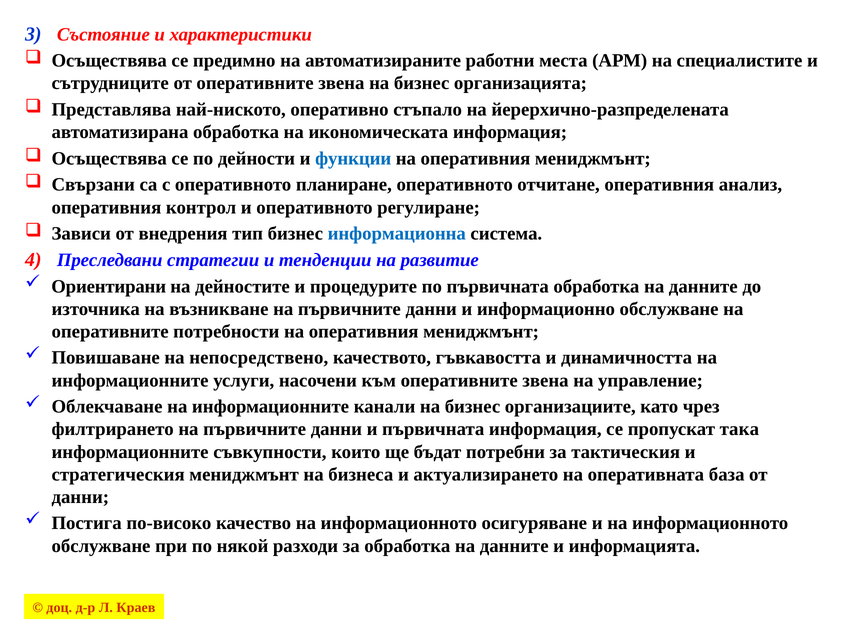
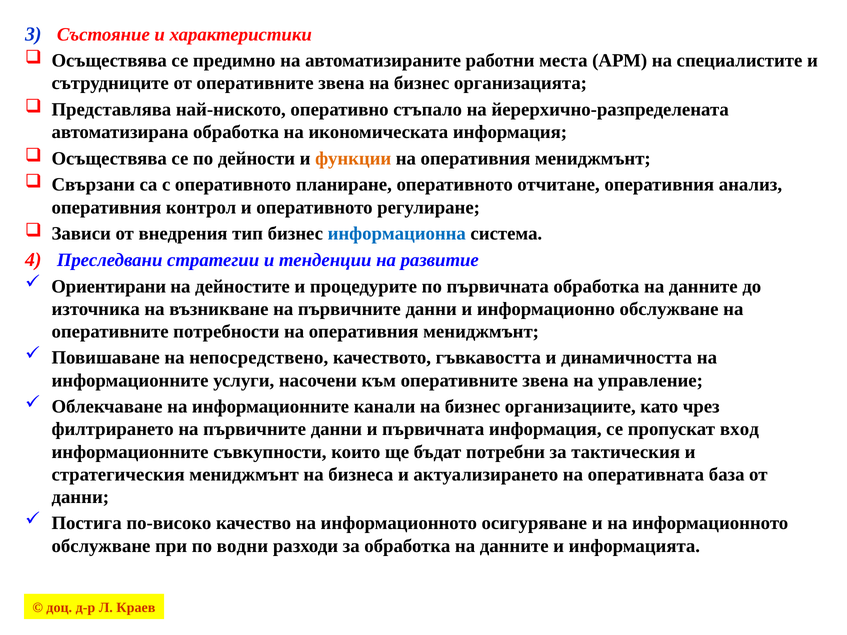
функции colour: blue -> orange
така: така -> вход
някой: някой -> водни
